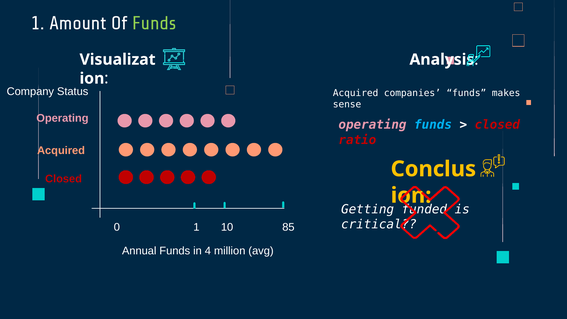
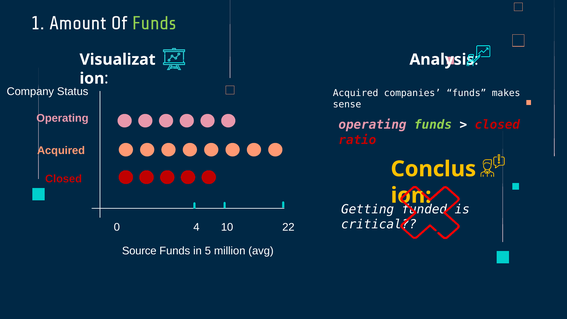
funds at (433, 125) colour: light blue -> light green
0 1: 1 -> 4
85: 85 -> 22
Annual: Annual -> Source
4: 4 -> 5
